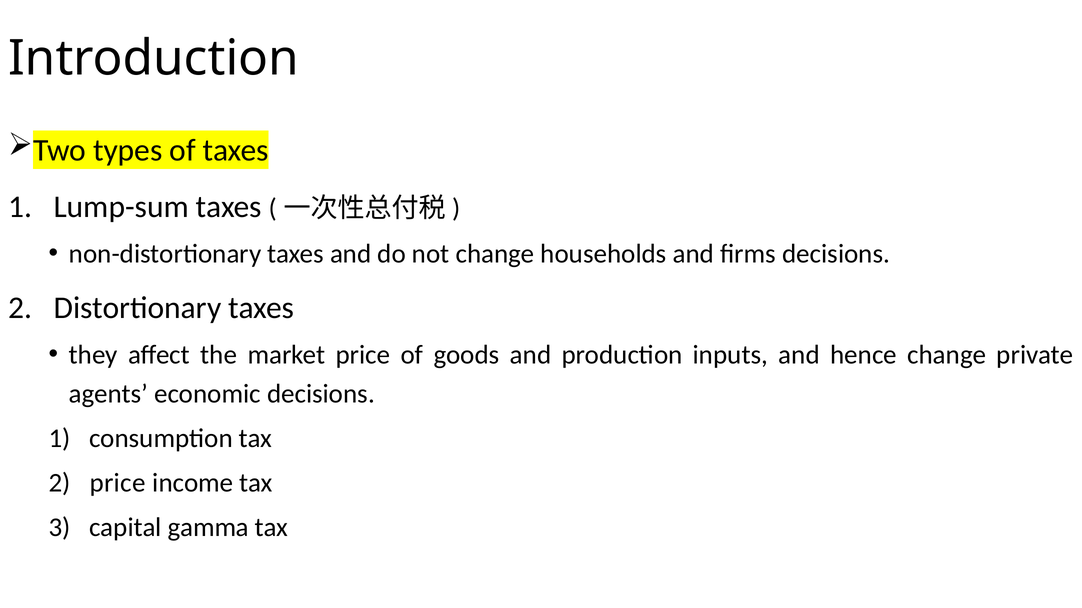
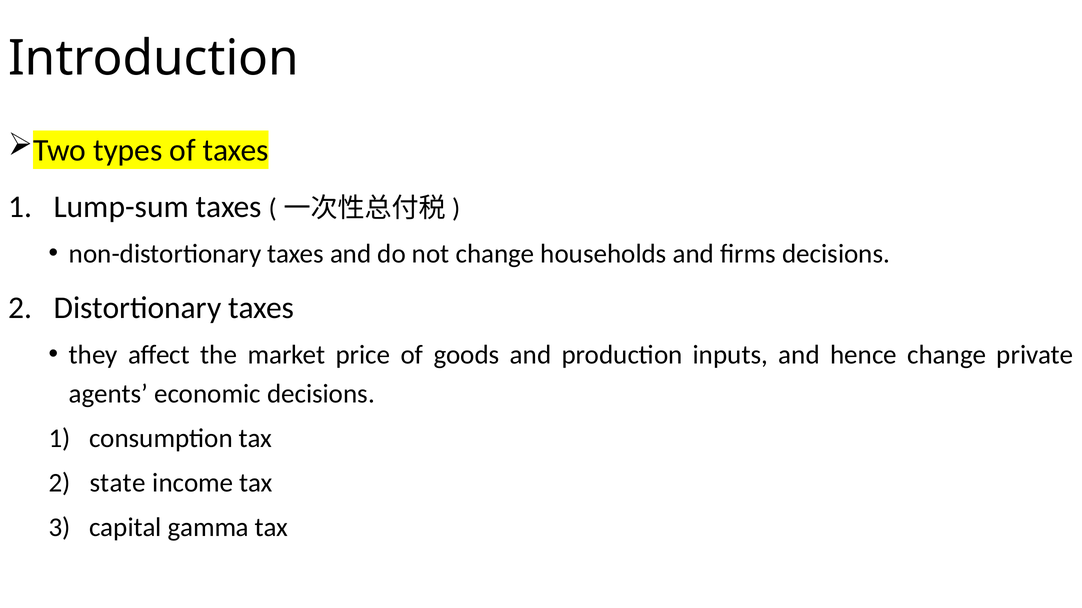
price at (118, 483): price -> state
